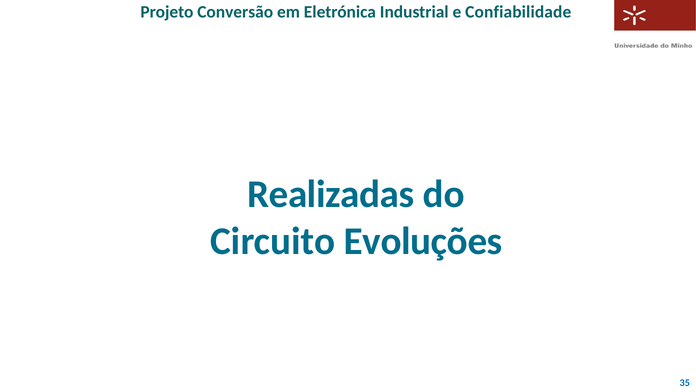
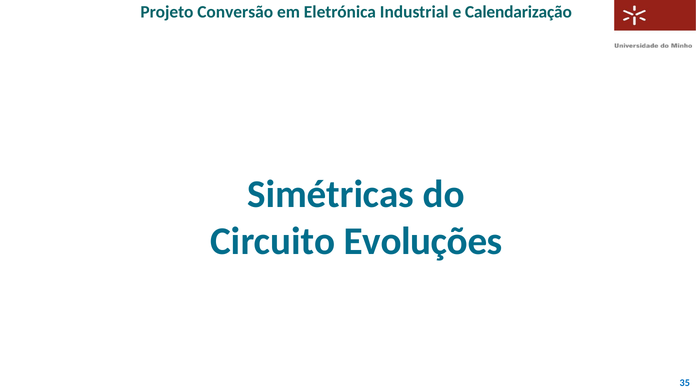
Confiabilidade: Confiabilidade -> Calendarização
Realizadas: Realizadas -> Simétricas
